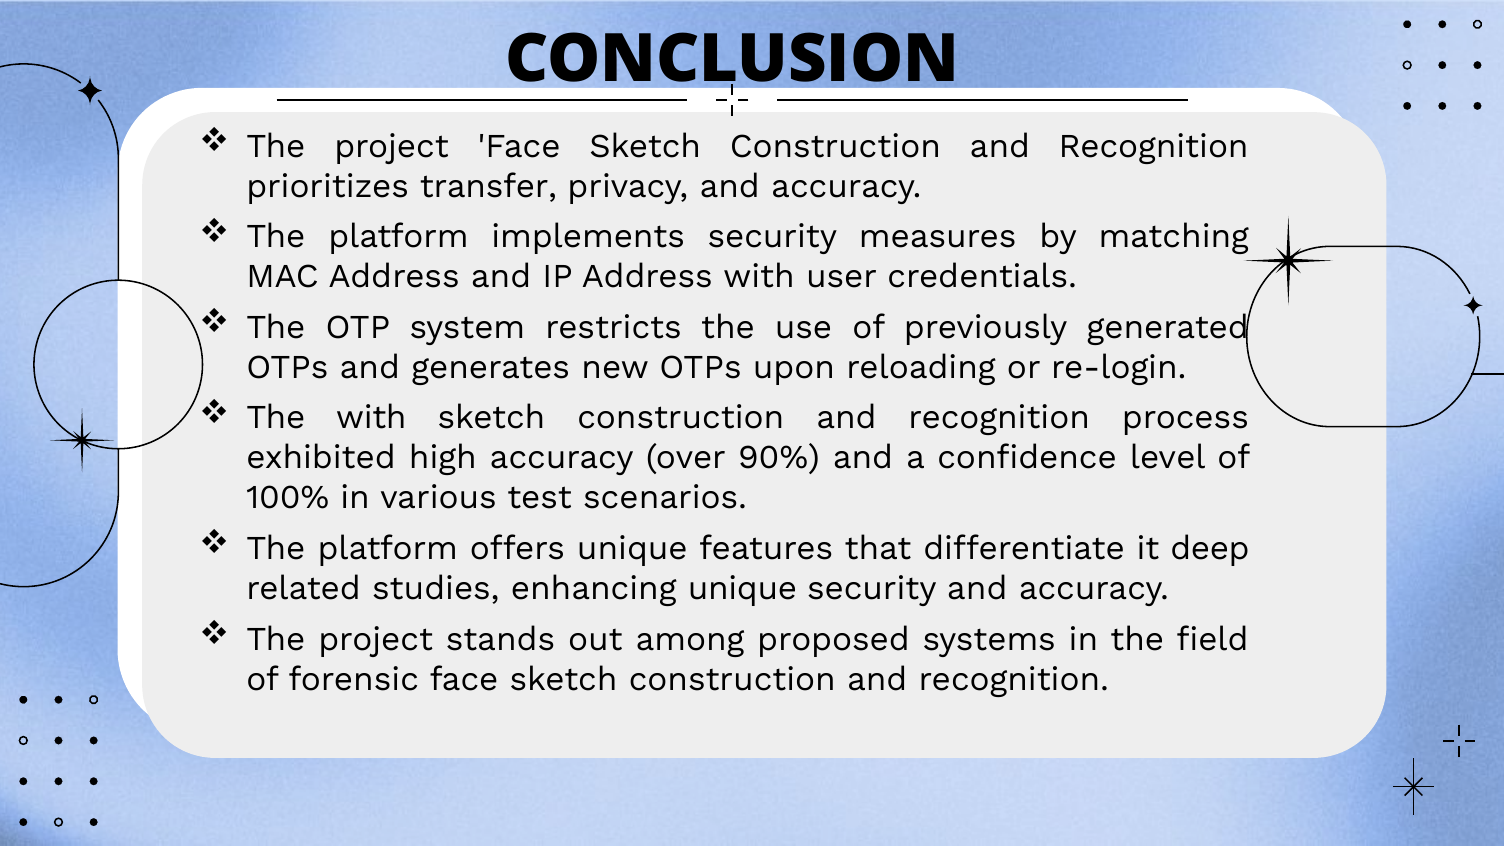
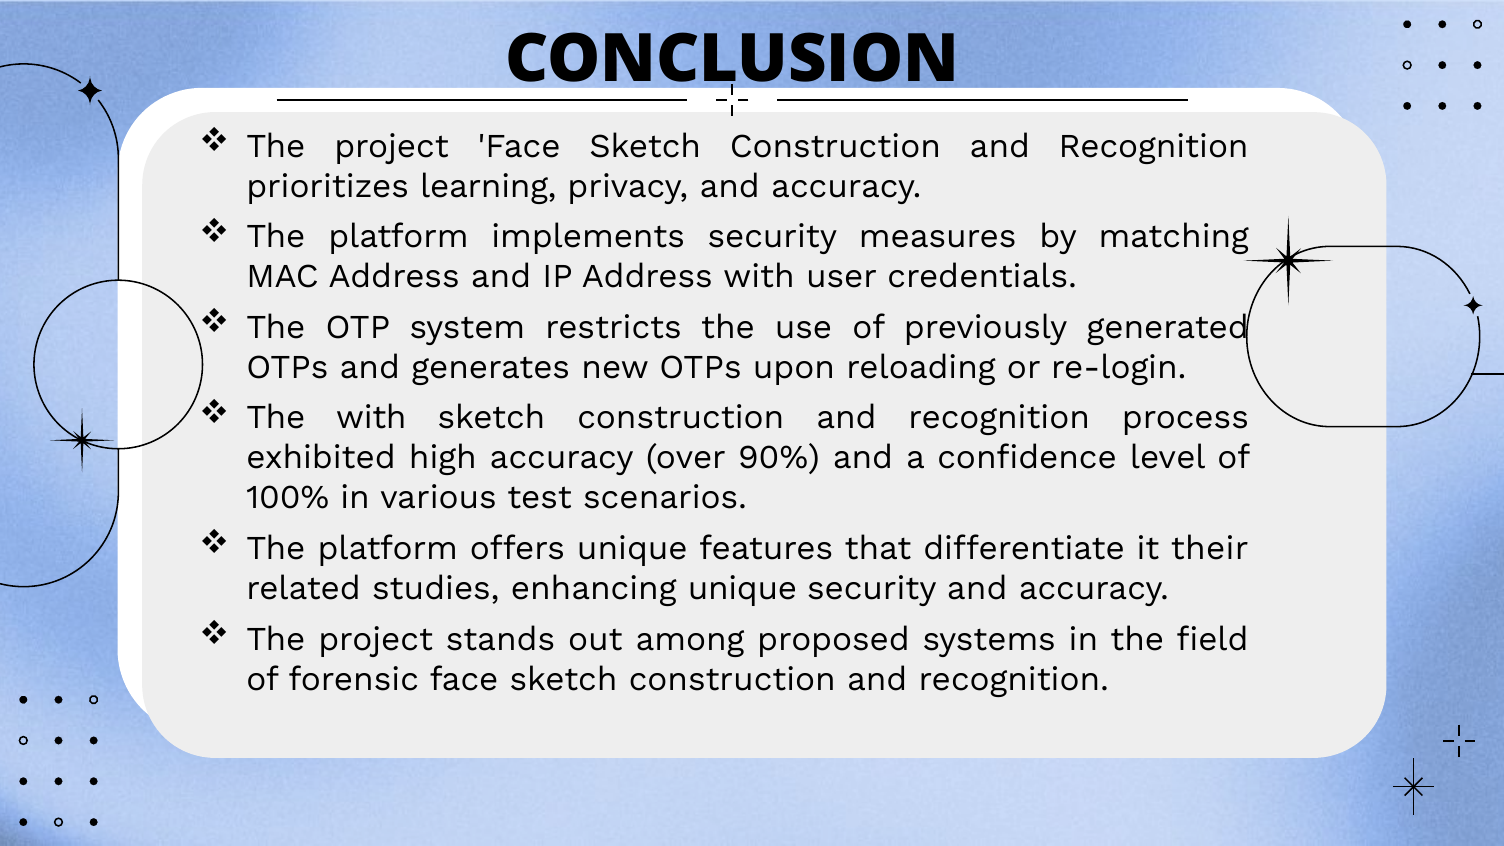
transfer: transfer -> learning
deep: deep -> their
